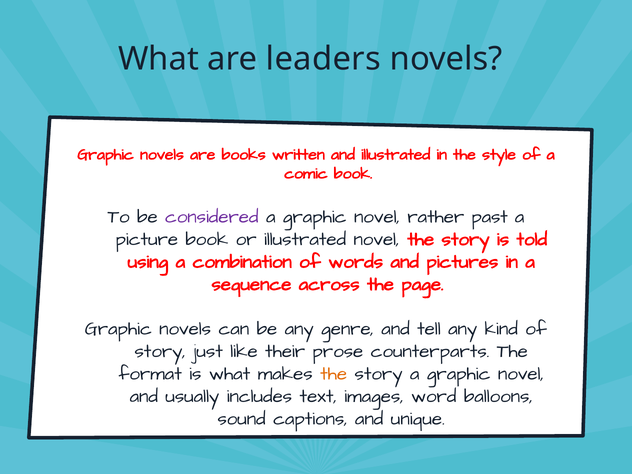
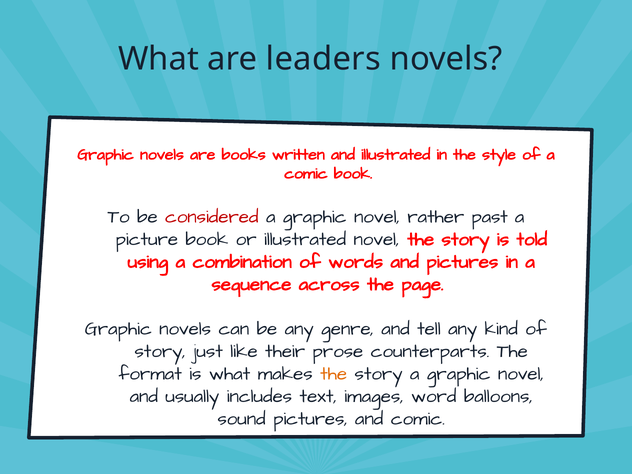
considered colour: purple -> red
sound captions: captions -> pictures
and unique: unique -> comic
